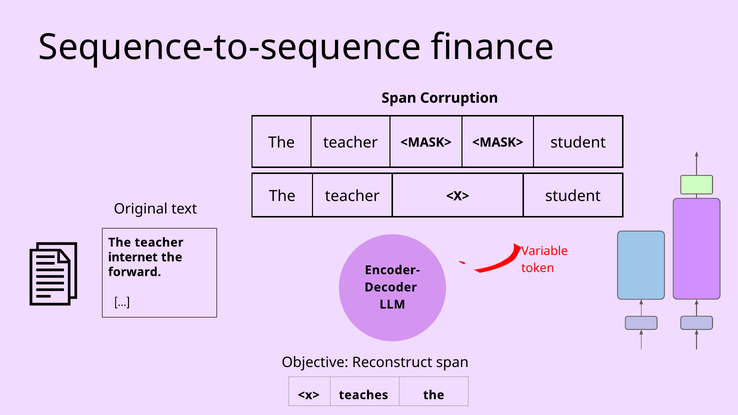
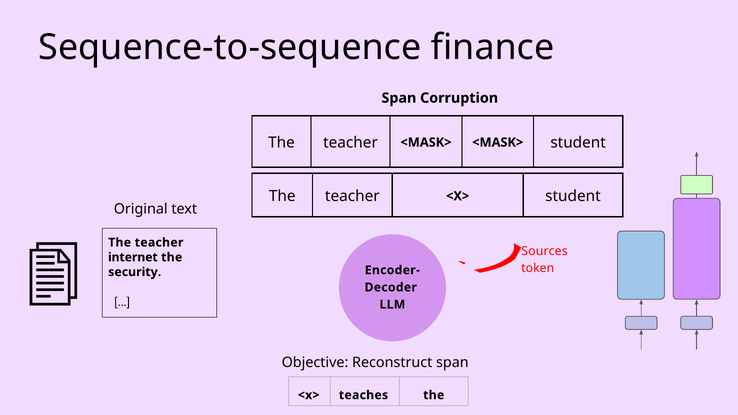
Variable: Variable -> Sources
forward: forward -> security
